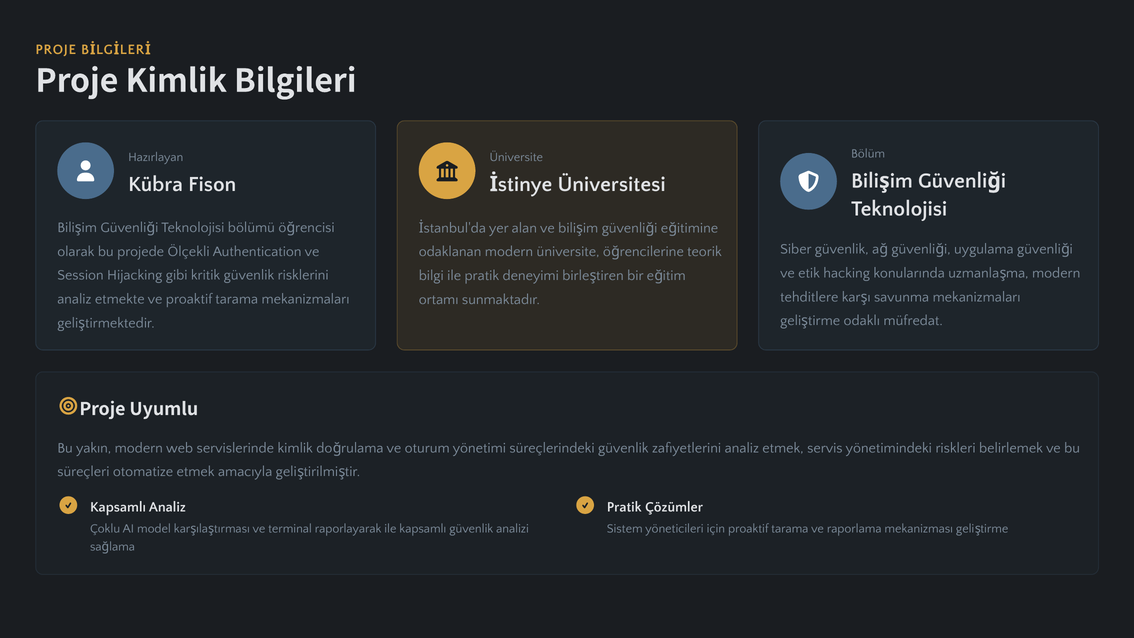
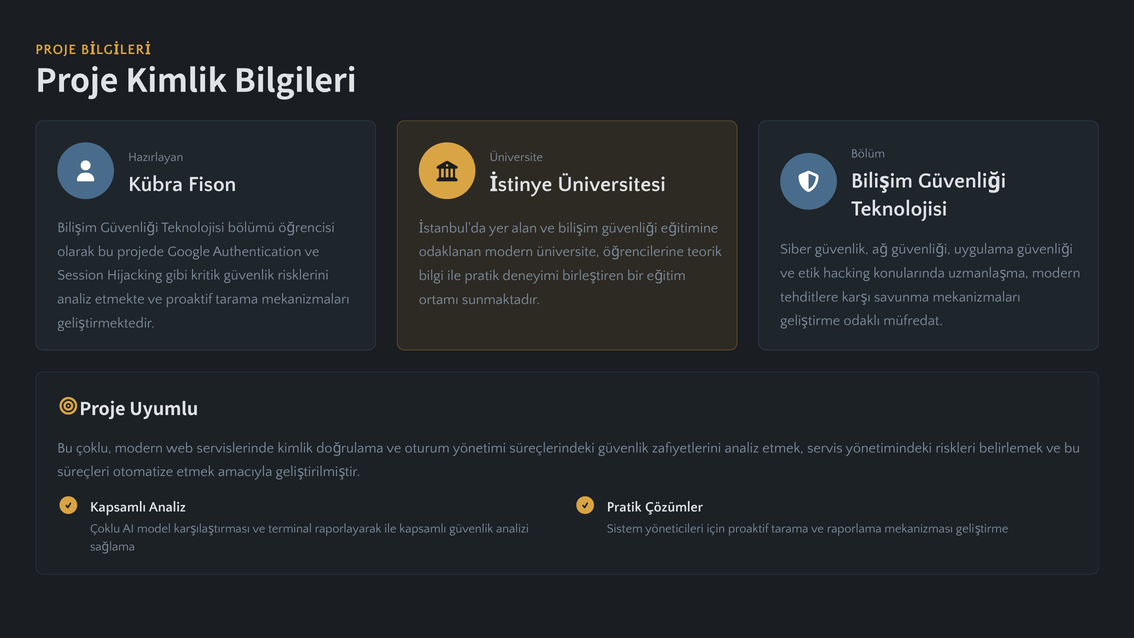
Ölçekli: Ölçekli -> Google
Bu yakın: yakın -> çoklu
